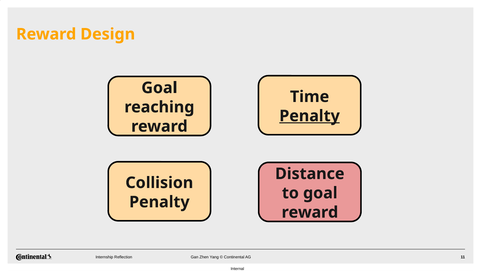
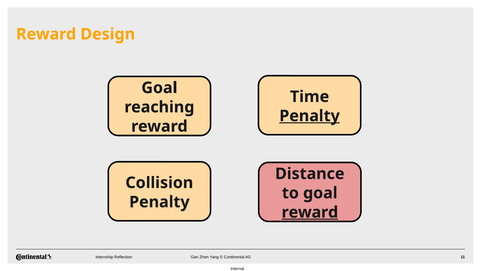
reward at (310, 212) underline: none -> present
